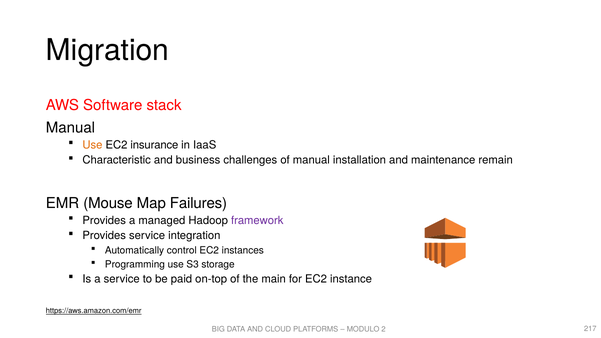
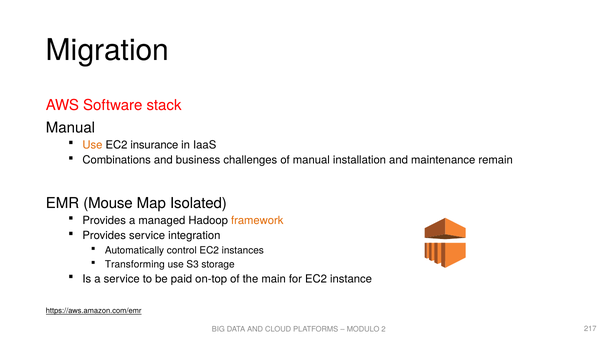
Characteristic: Characteristic -> Combinations
Failures: Failures -> Isolated
framework colour: purple -> orange
Programming: Programming -> Transforming
